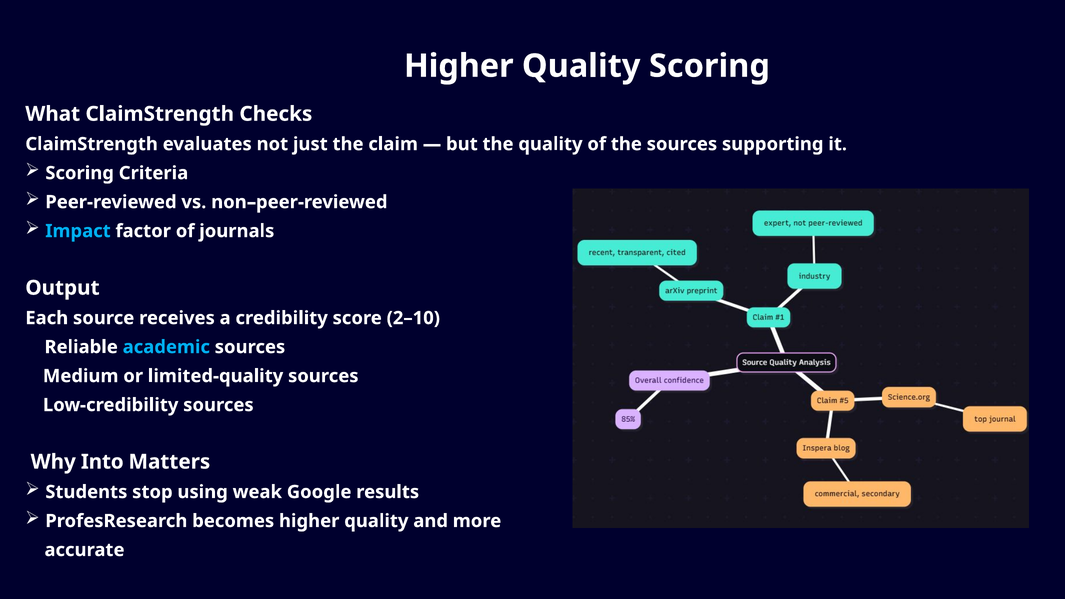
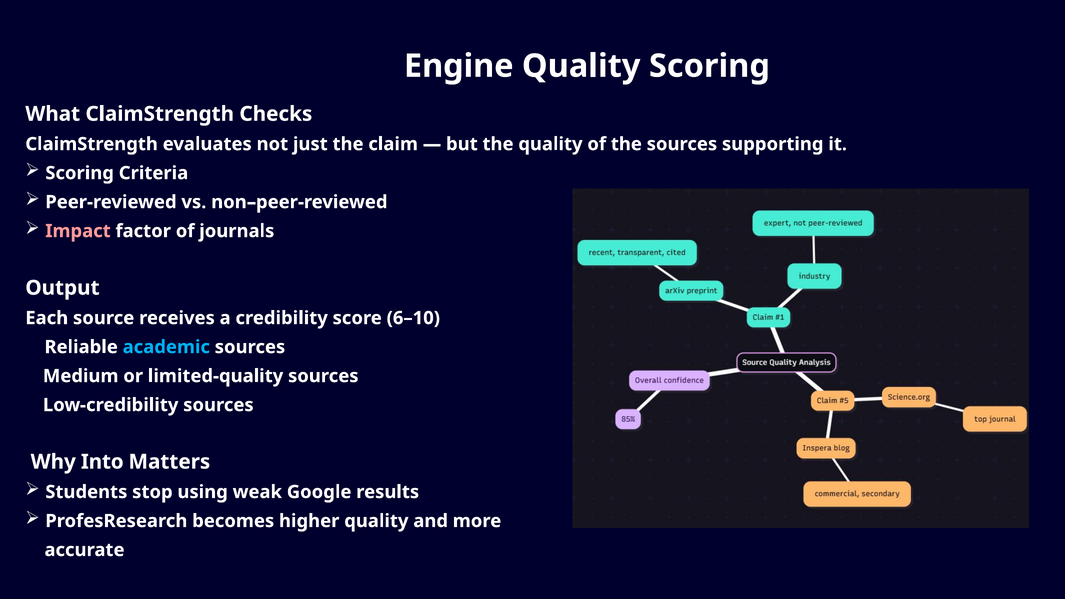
Higher at (459, 66): Higher -> Engine
Impact colour: light blue -> pink
2–10: 2–10 -> 6–10
